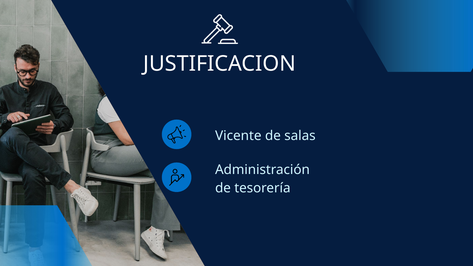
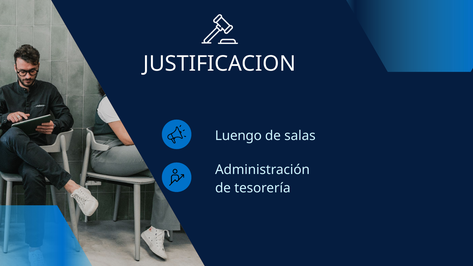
Vicente: Vicente -> Luengo
